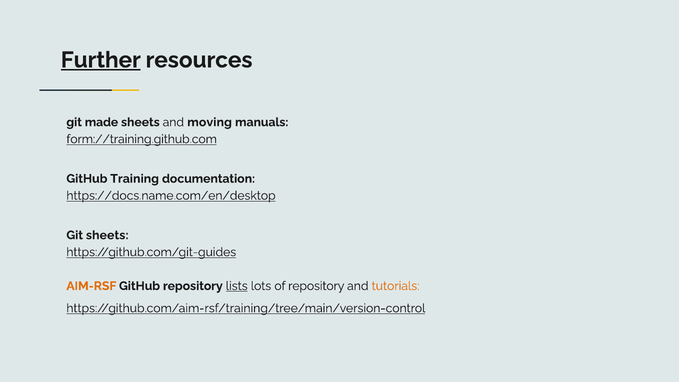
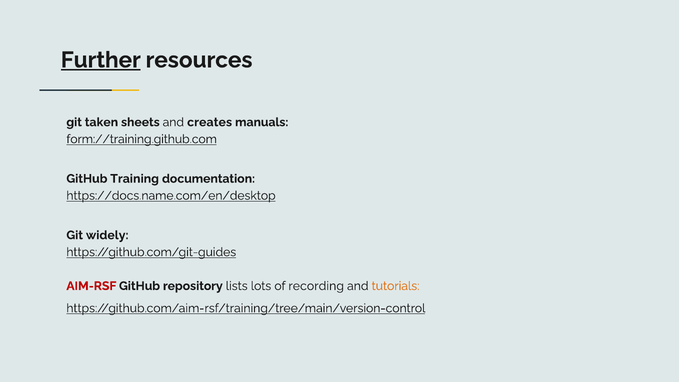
made: made -> taken
moving: moving -> creates
Git sheets: sheets -> widely
AIM-RSF colour: orange -> red
lists underline: present -> none
of repository: repository -> recording
